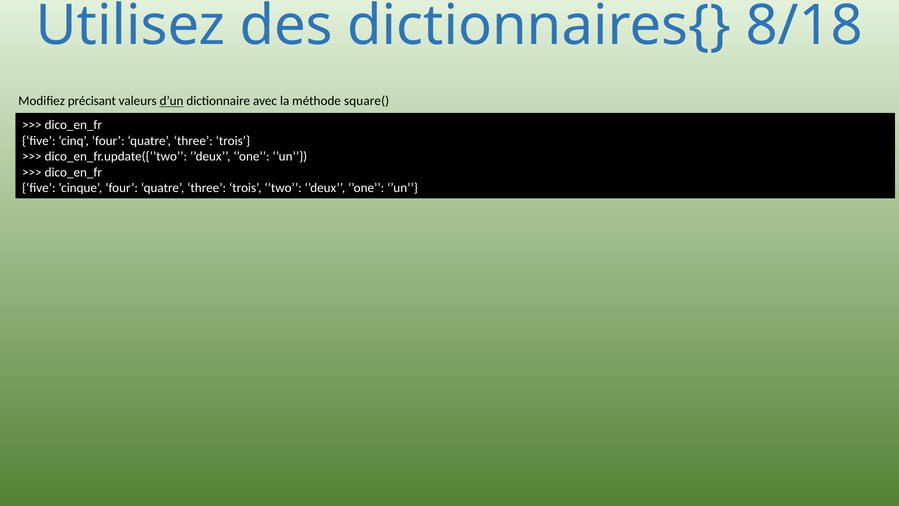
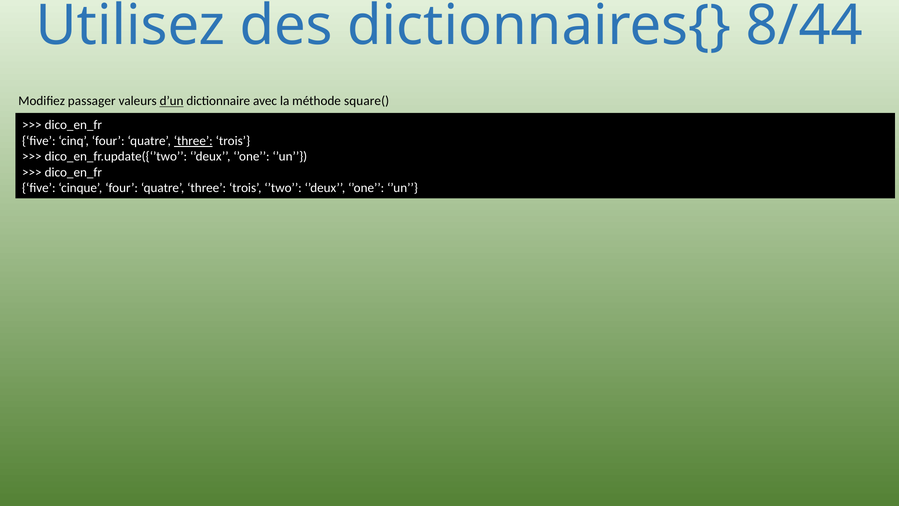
8/18: 8/18 -> 8/44
précisant: précisant -> passager
three at (193, 141) underline: none -> present
